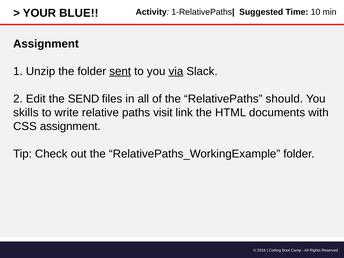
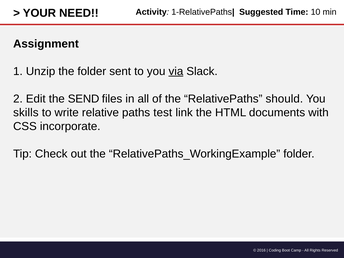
BLUE: BLUE -> NEED
sent underline: present -> none
visit: visit -> test
CSS assignment: assignment -> incorporate
